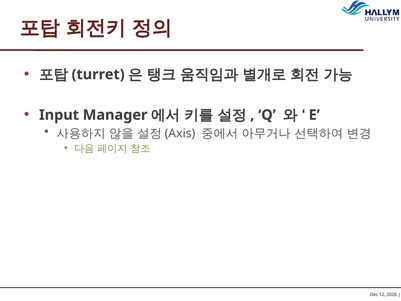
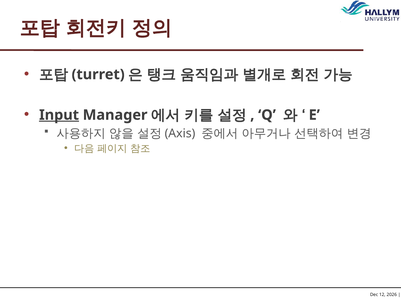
Input underline: none -> present
